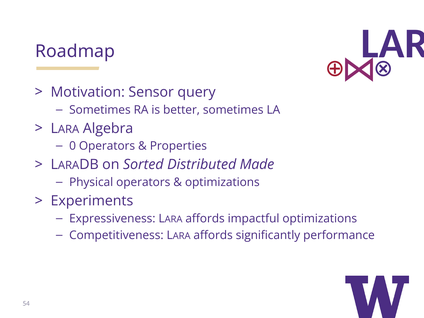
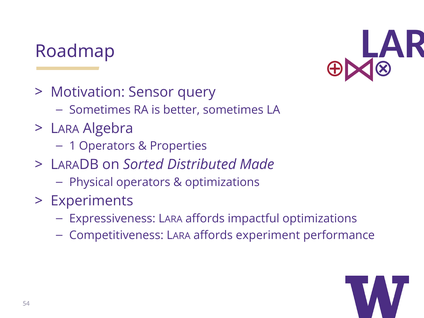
0: 0 -> 1
significantly: significantly -> experiment
